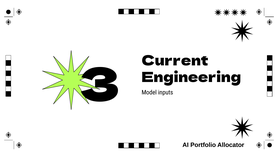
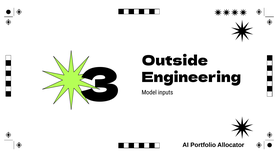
Current: Current -> Outside
